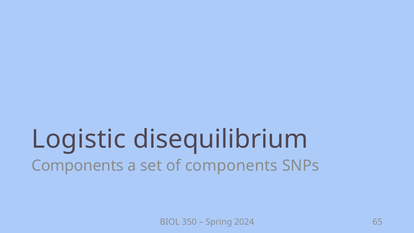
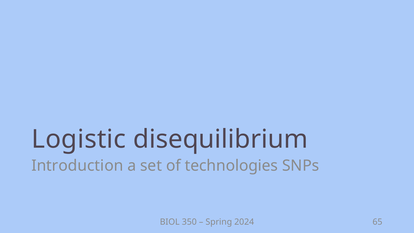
Components at (77, 166): Components -> Introduction
of components: components -> technologies
